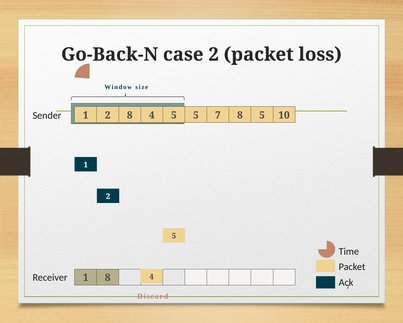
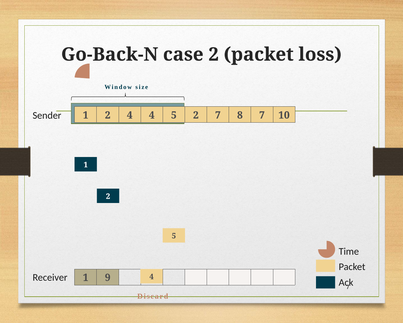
2 8: 8 -> 4
5 5: 5 -> 2
8 5: 5 -> 7
1 8: 8 -> 9
